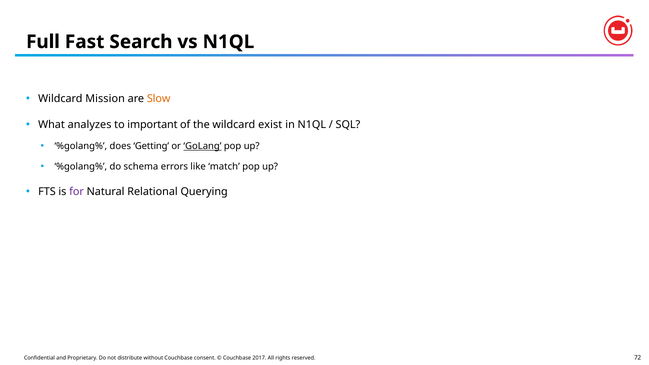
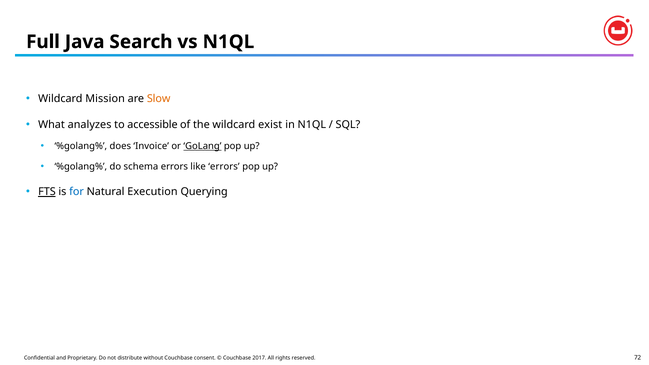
Fast: Fast -> Java
important: important -> accessible
Getting: Getting -> Invoice
like match: match -> errors
FTS underline: none -> present
for colour: purple -> blue
Relational: Relational -> Execution
